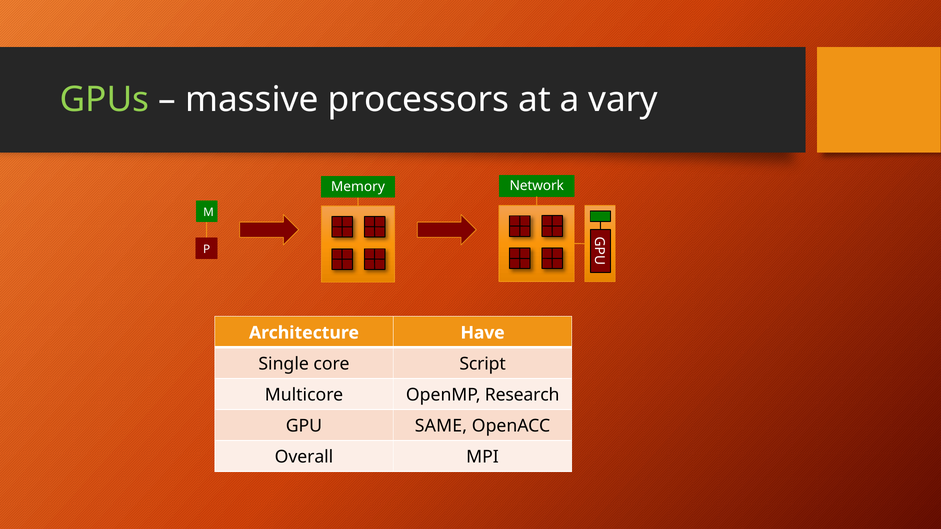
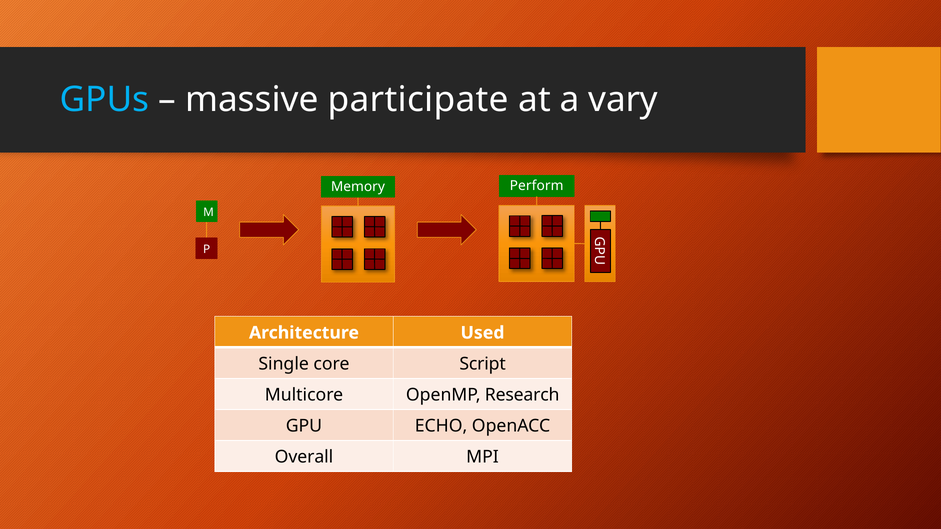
GPUs colour: light green -> light blue
processors: processors -> participate
Network: Network -> Perform
Have: Have -> Used
SAME: SAME -> ECHO
